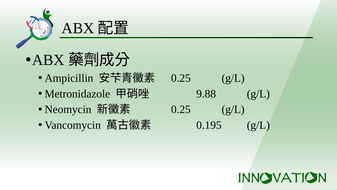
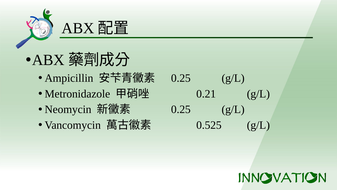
9.88: 9.88 -> 0.21
0.195: 0.195 -> 0.525
